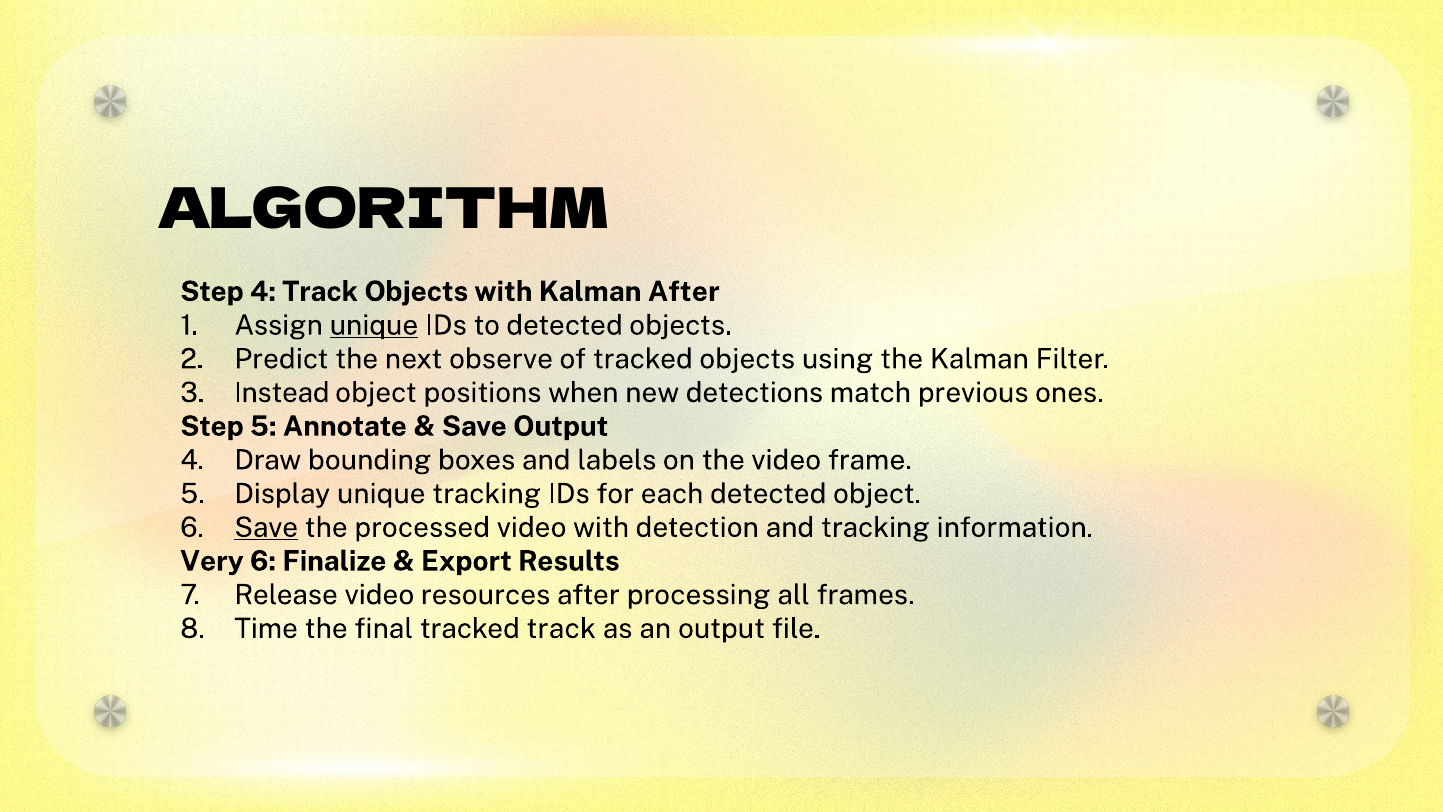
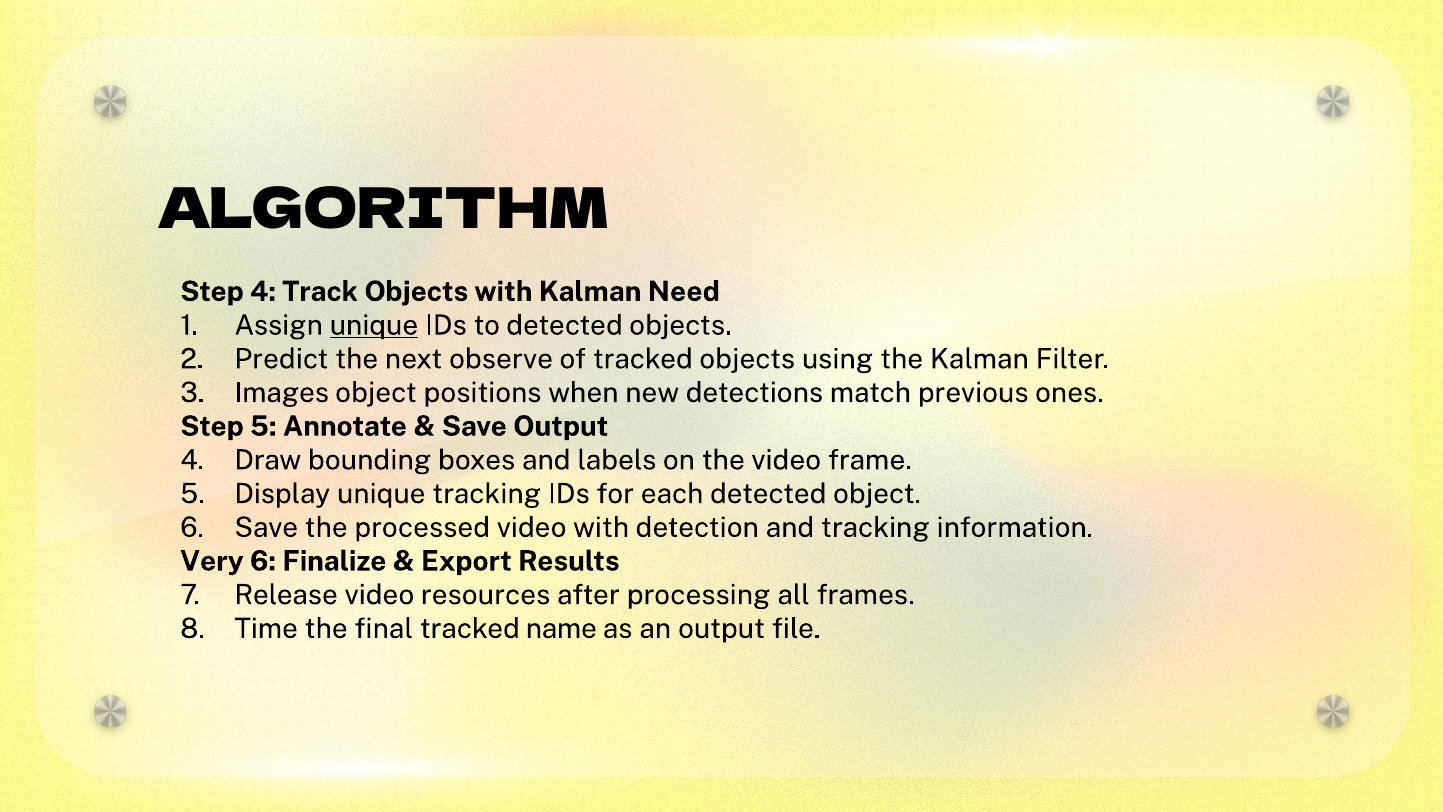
Kalman After: After -> Need
Instead: Instead -> Images
Save at (266, 527) underline: present -> none
tracked track: track -> name
